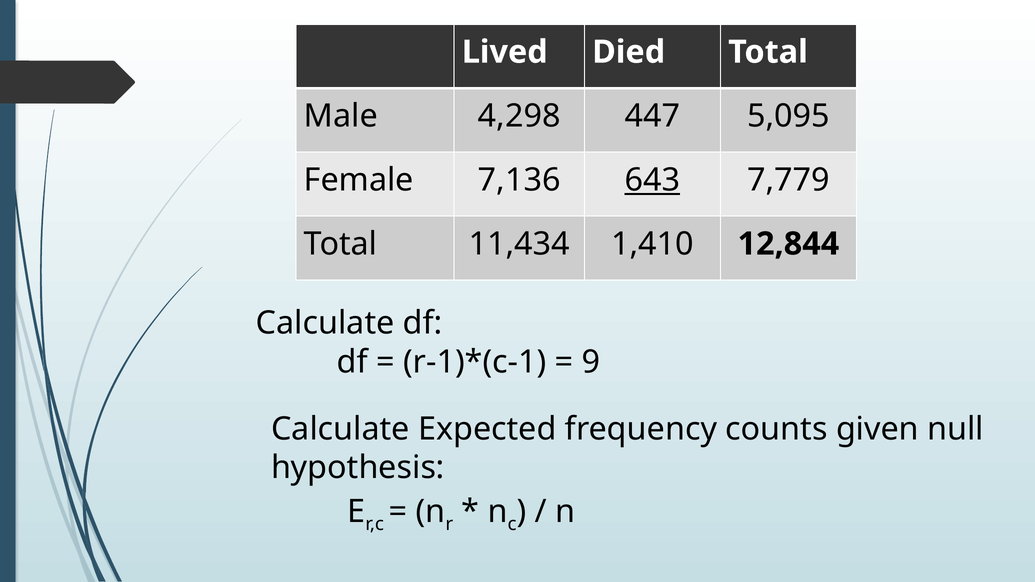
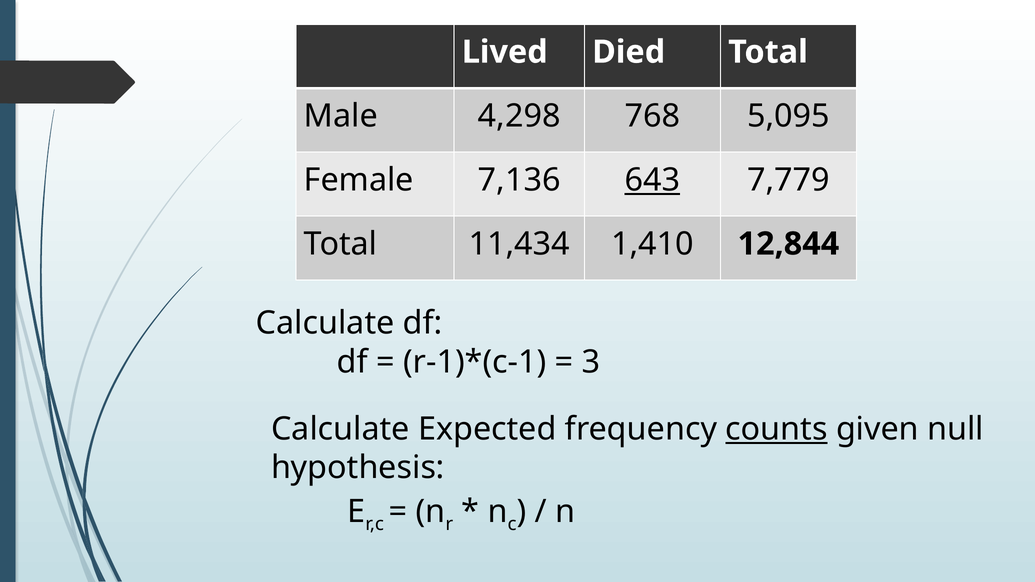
447: 447 -> 768
9: 9 -> 3
counts underline: none -> present
